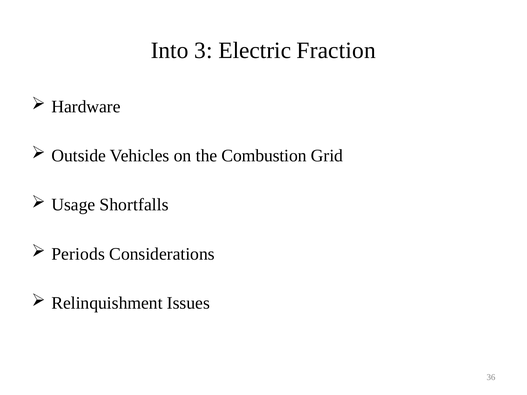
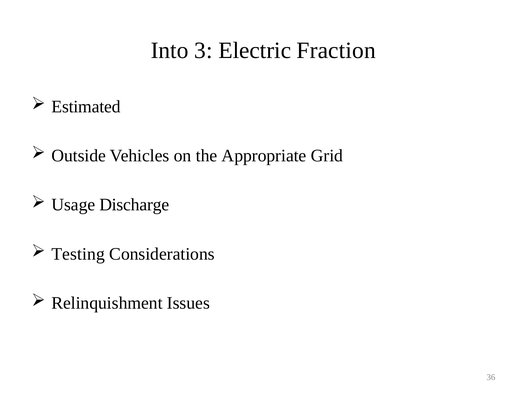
Hardware: Hardware -> Estimated
Combustion: Combustion -> Appropriate
Shortfalls: Shortfalls -> Discharge
Periods: Periods -> Testing
